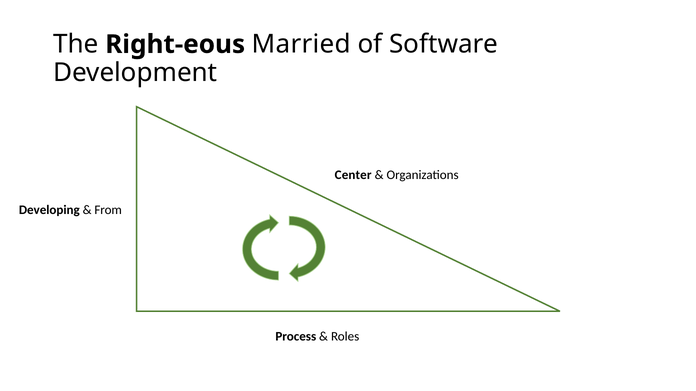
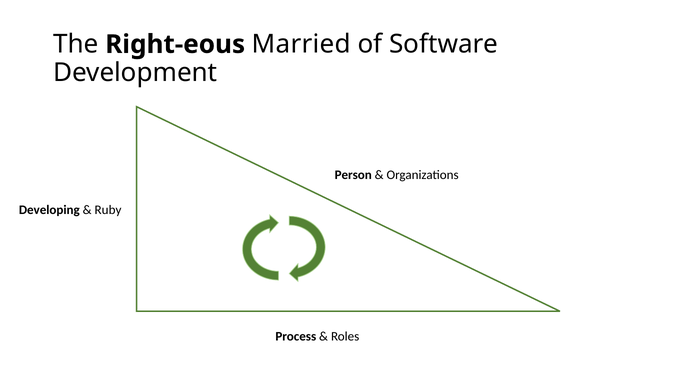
Center: Center -> Person
From: From -> Ruby
